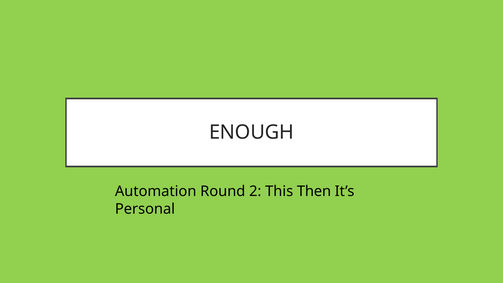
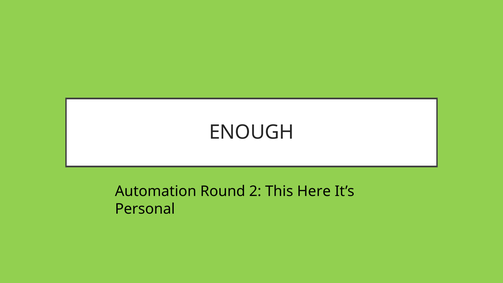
Then: Then -> Here
